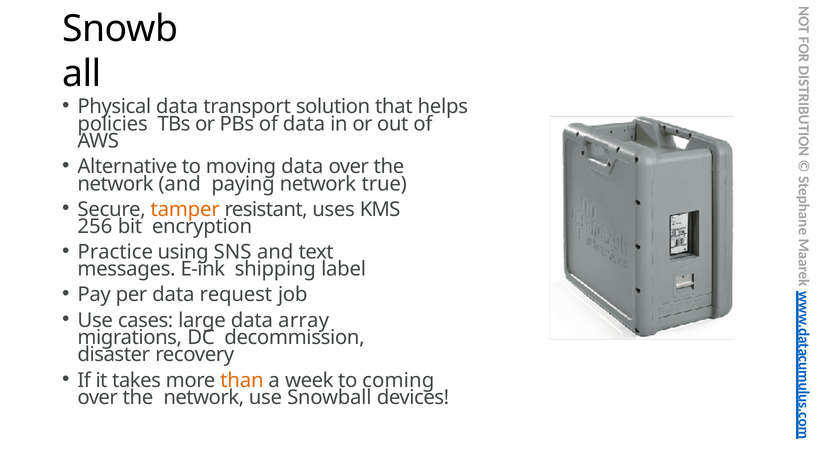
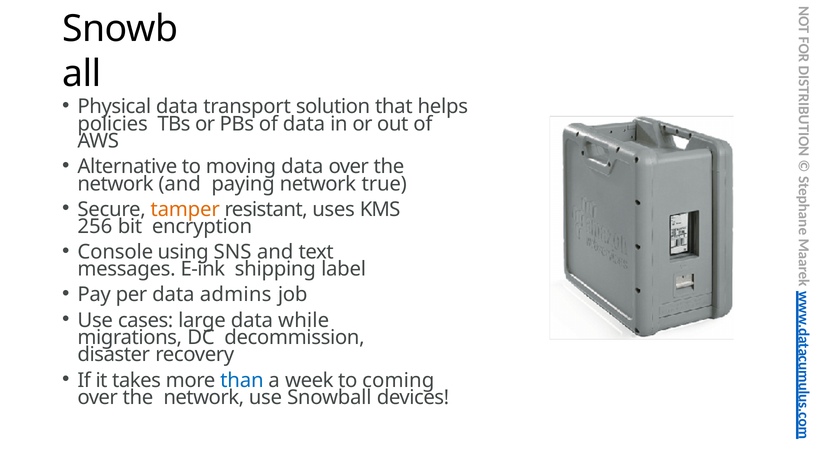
Practice: Practice -> Console
request: request -> admins
array: array -> while
than colour: orange -> blue
